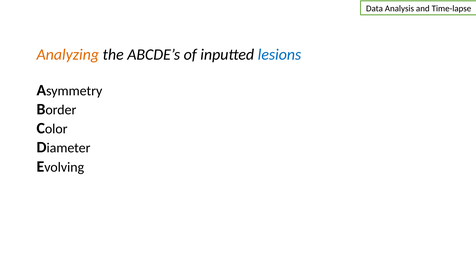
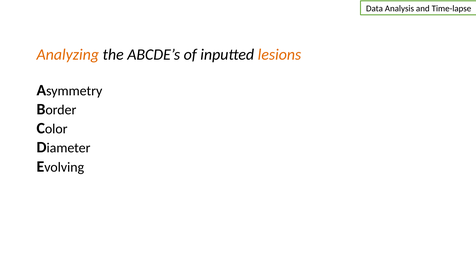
lesions colour: blue -> orange
